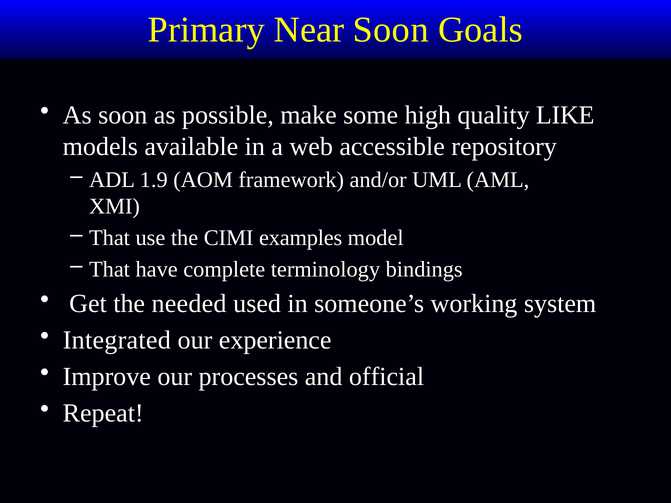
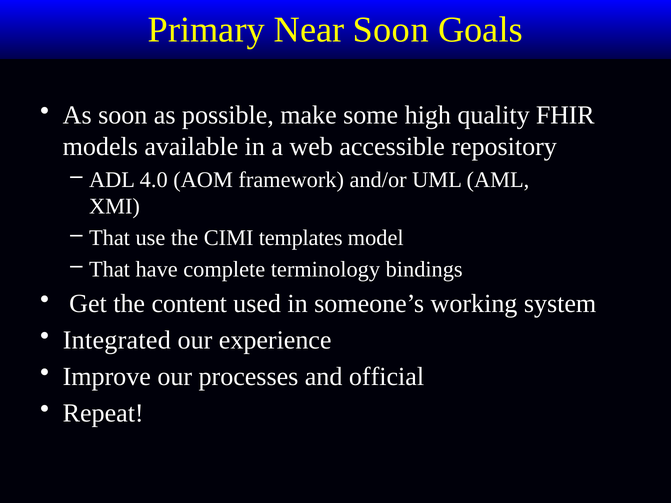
LIKE: LIKE -> FHIR
1.9: 1.9 -> 4.0
examples: examples -> templates
needed: needed -> content
